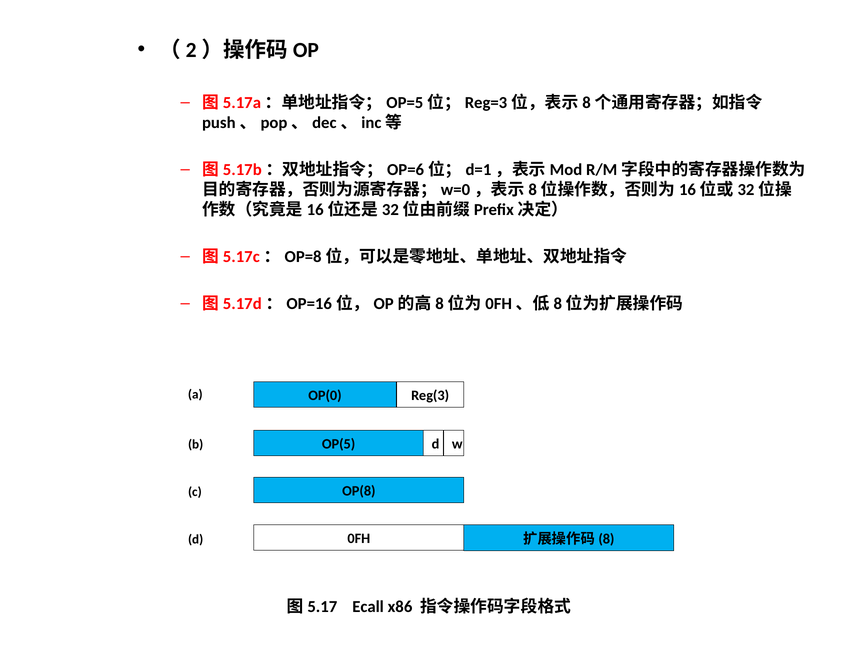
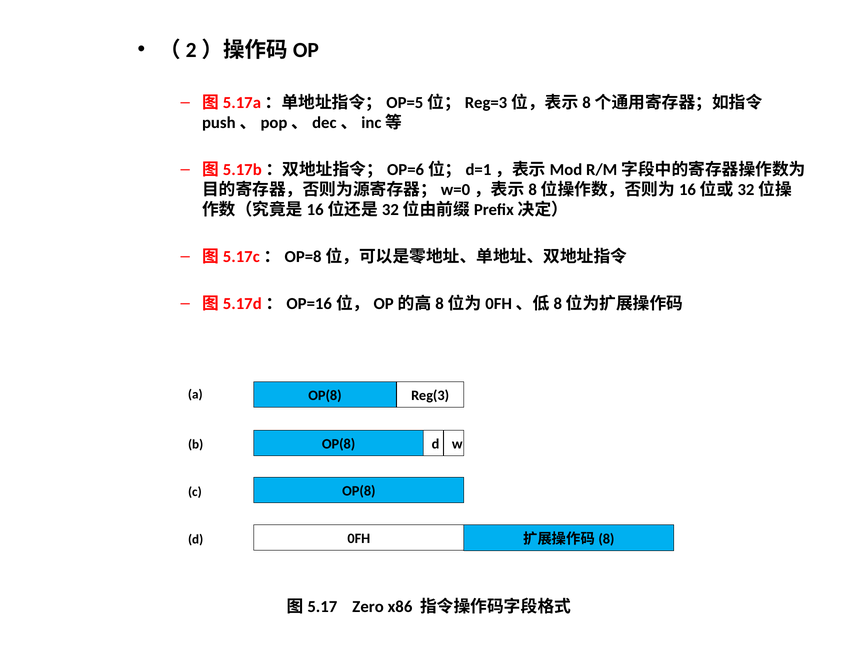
OP(0 at (325, 395): OP(0 -> OP(8
OP(5 at (339, 444): OP(5 -> OP(8
Ecall: Ecall -> Zero
